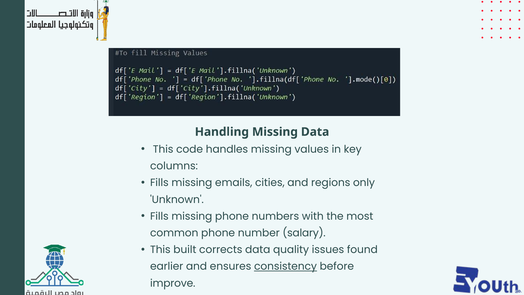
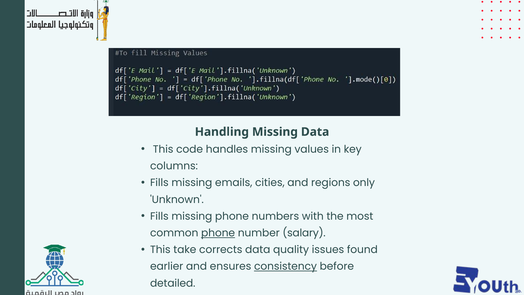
phone at (218, 233) underline: none -> present
built: built -> take
improve: improve -> detailed
